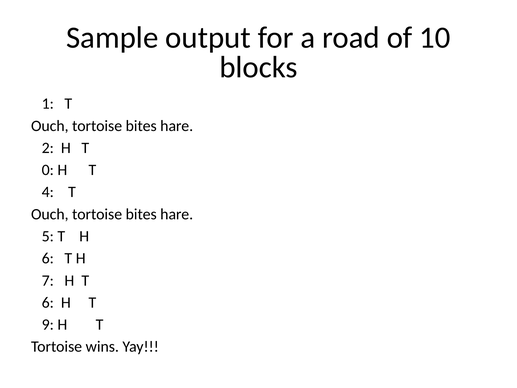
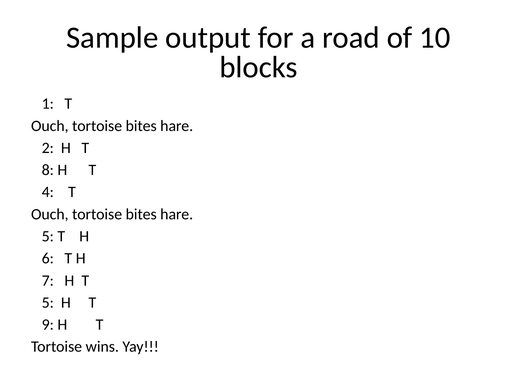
0: 0 -> 8
6 at (48, 302): 6 -> 5
